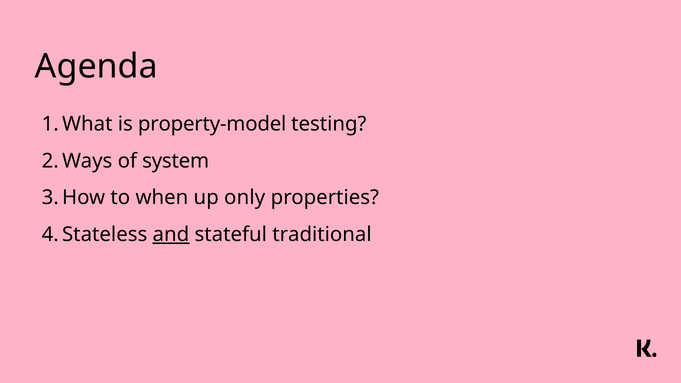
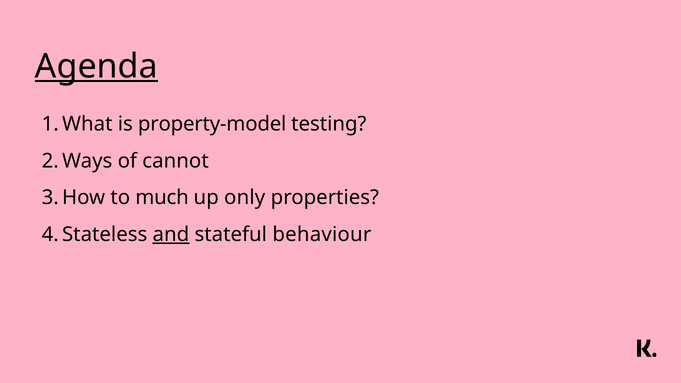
Agenda underline: none -> present
system: system -> cannot
when: when -> much
traditional: traditional -> behaviour
